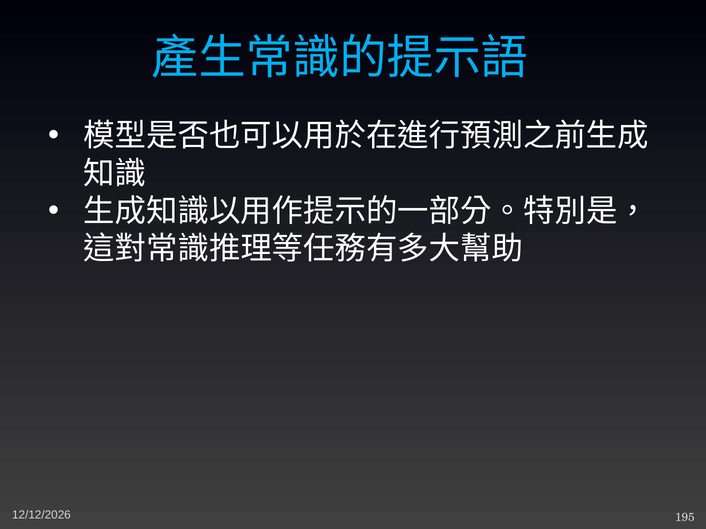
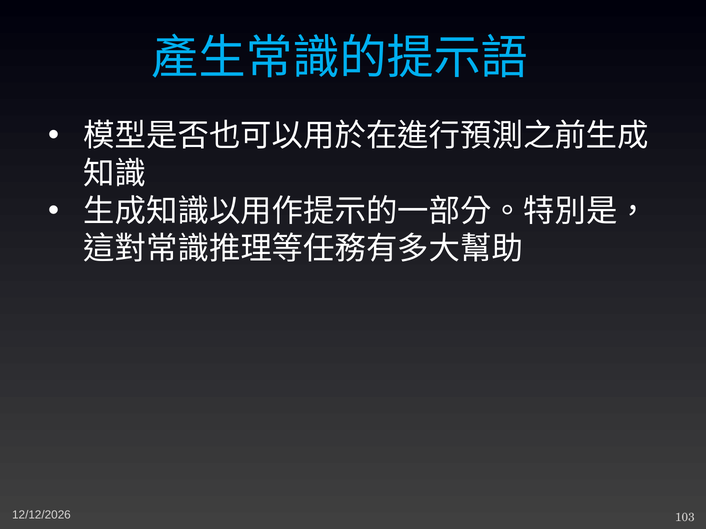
195: 195 -> 103
